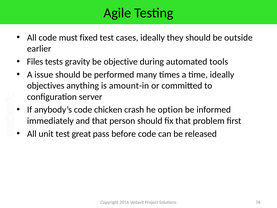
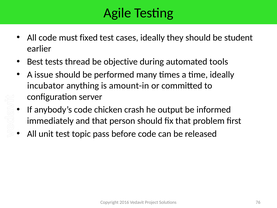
outside: outside -> student
Files: Files -> Best
gravity: gravity -> thread
objectives: objectives -> incubator
option: option -> output
great: great -> topic
